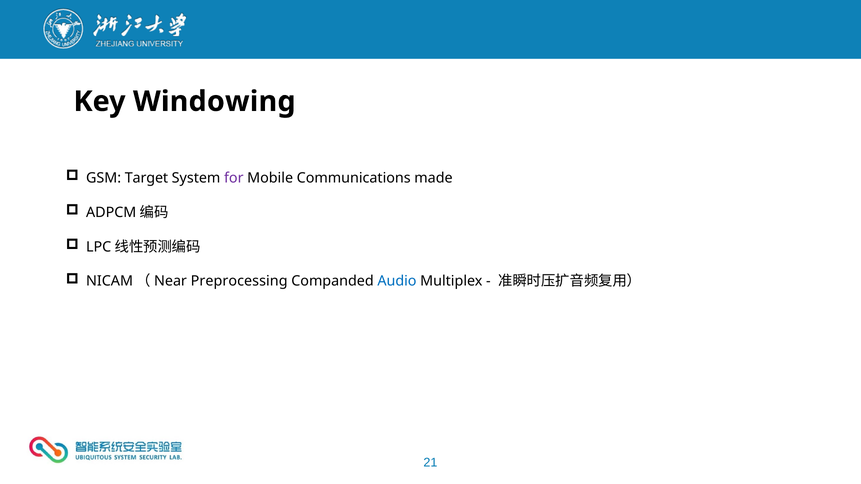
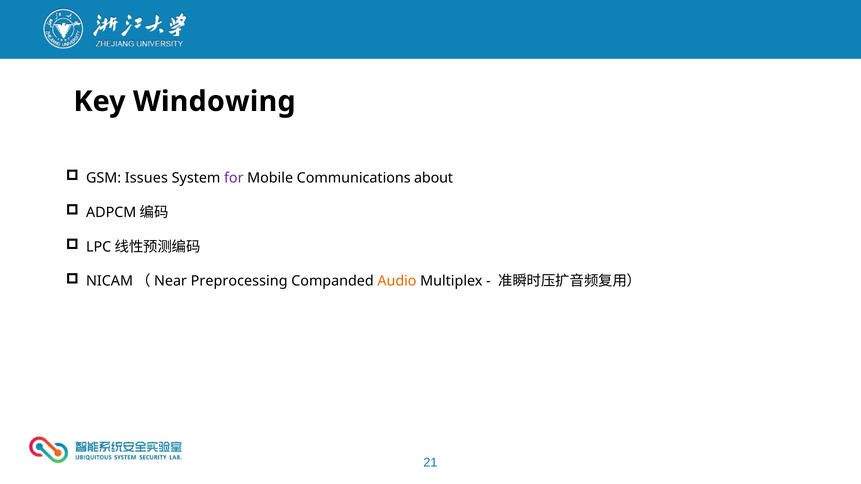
Target: Target -> Issues
made: made -> about
Audio colour: blue -> orange
